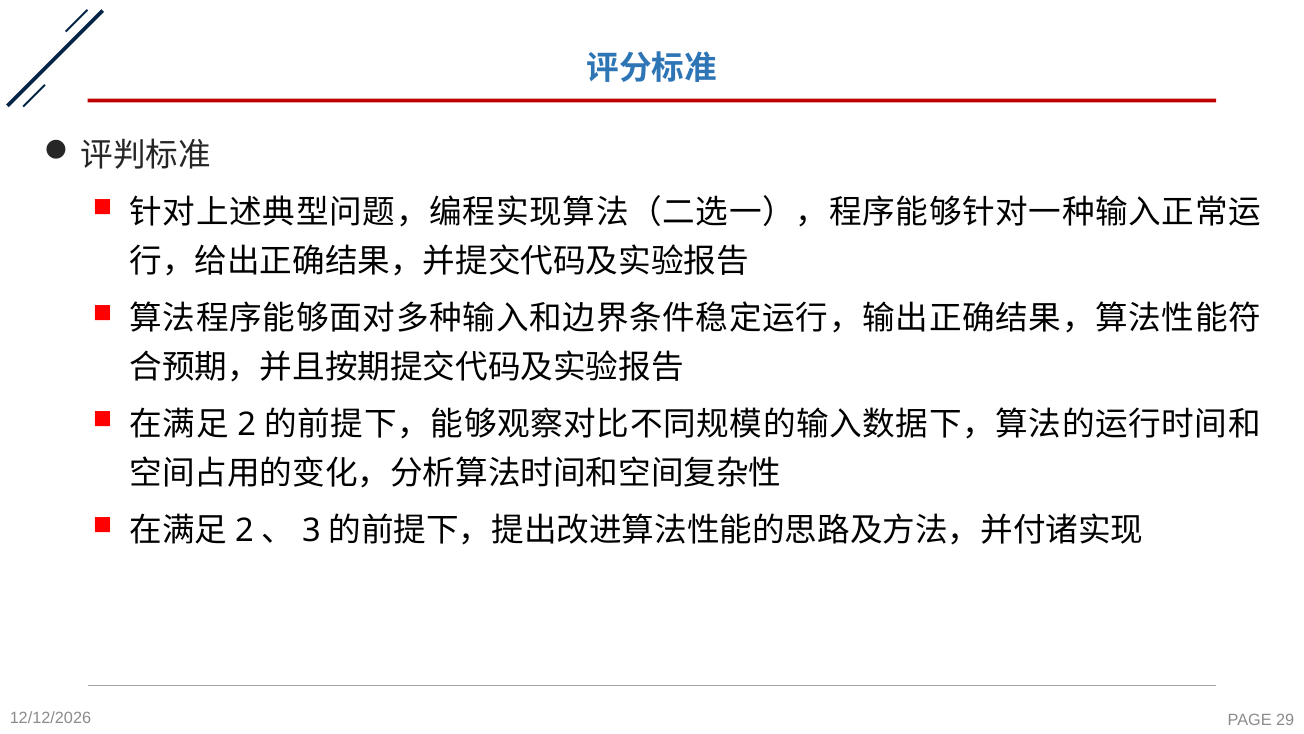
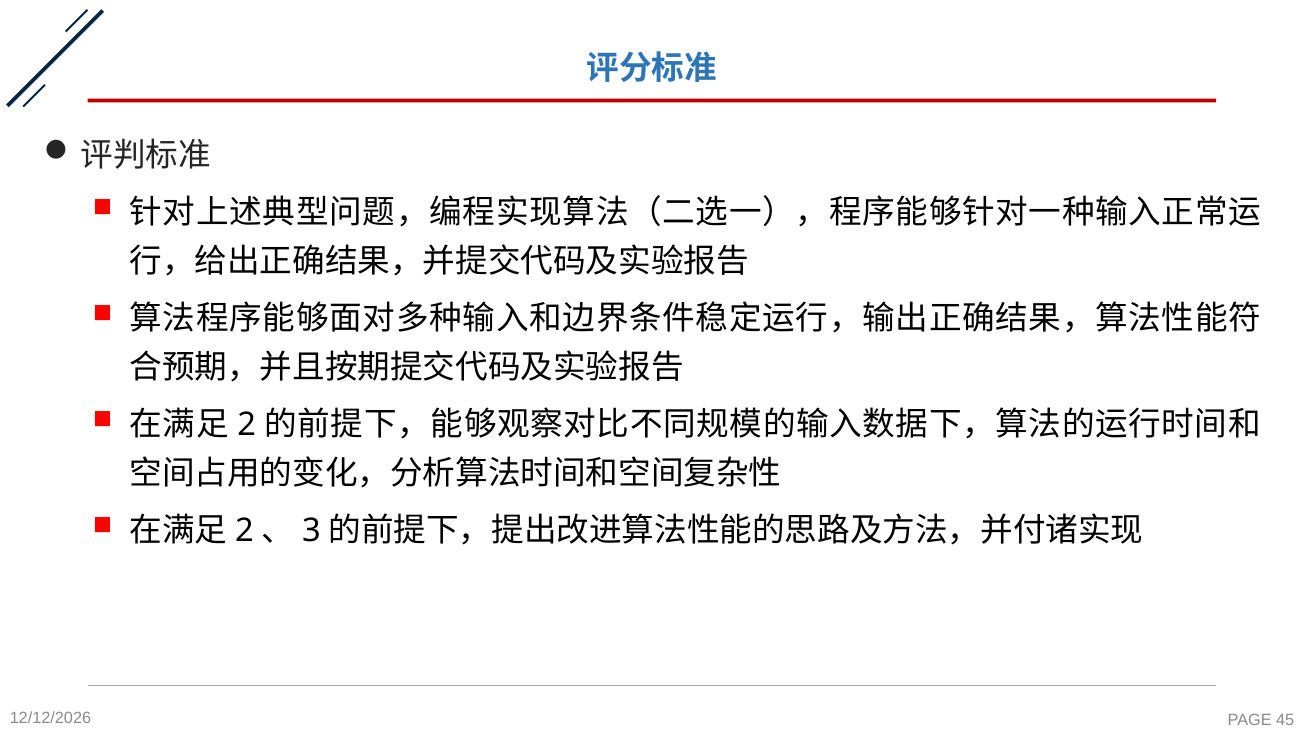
29: 29 -> 45
